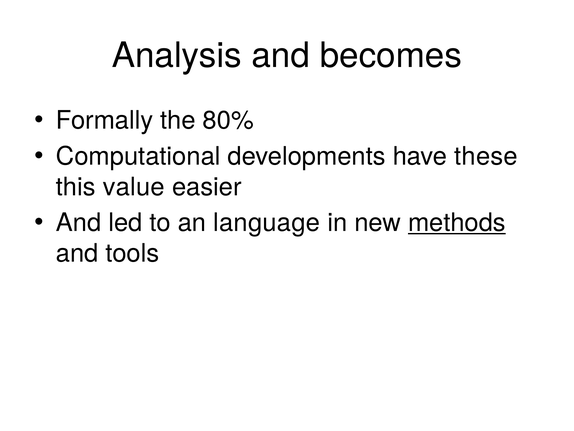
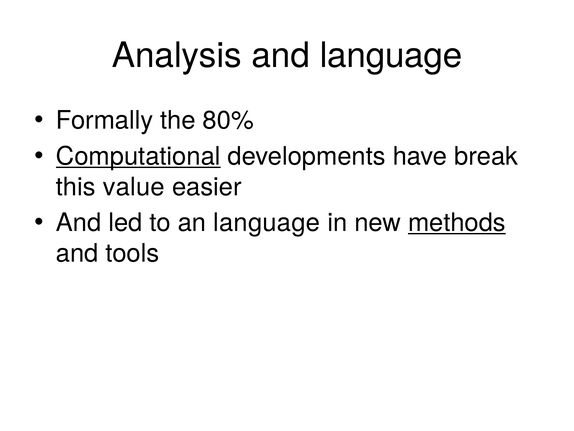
and becomes: becomes -> language
Computational underline: none -> present
these: these -> break
